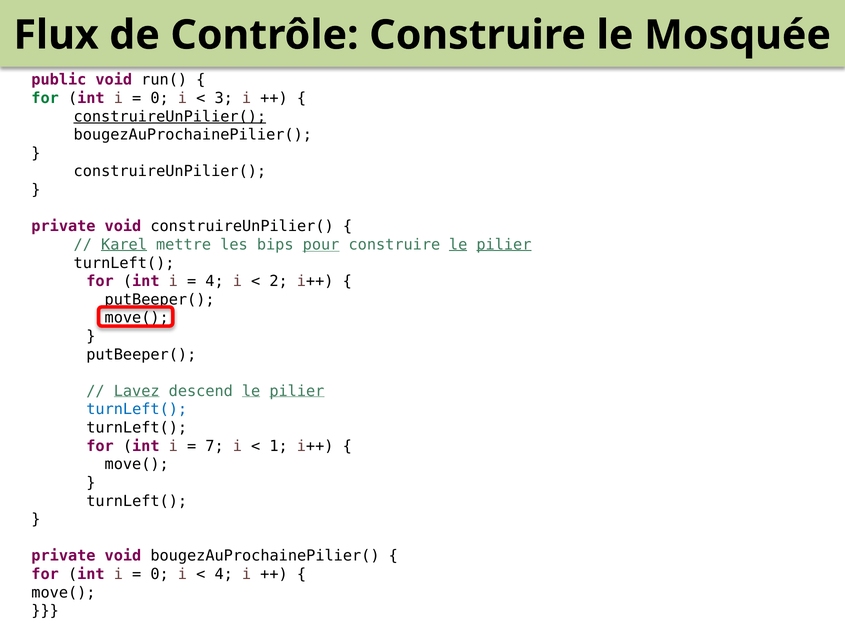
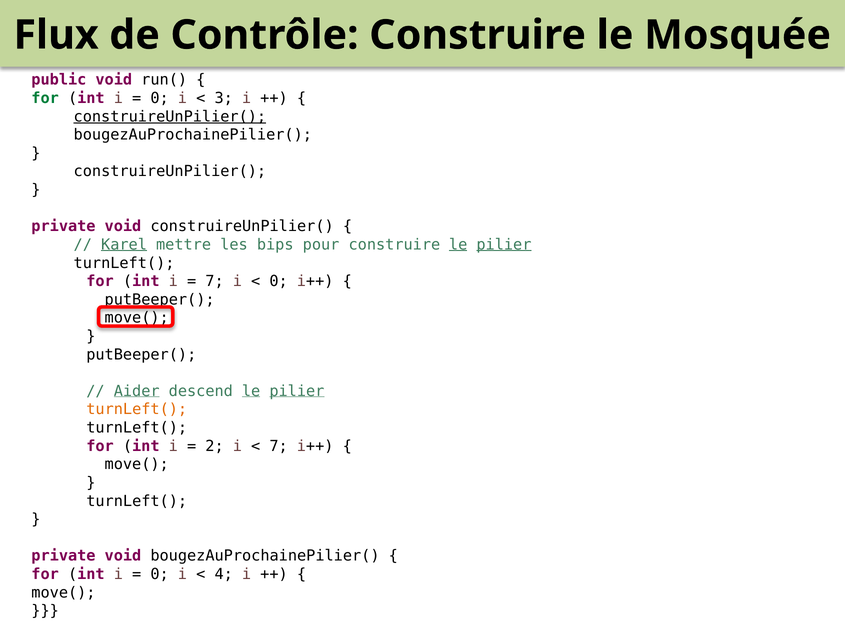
pour underline: present -> none
4 at (215, 282): 4 -> 7
2 at (279, 282): 2 -> 0
Lavez: Lavez -> Aider
turnLeft( at (137, 410) colour: blue -> orange
7: 7 -> 2
1 at (279, 447): 1 -> 7
